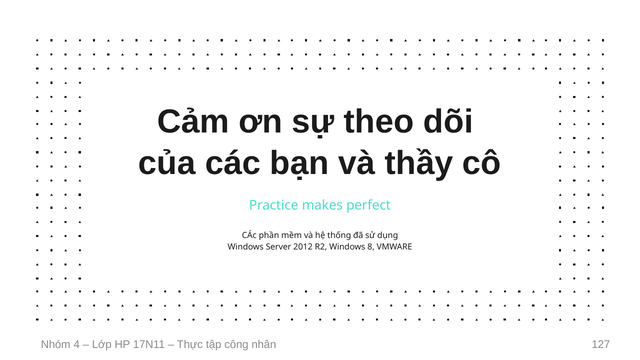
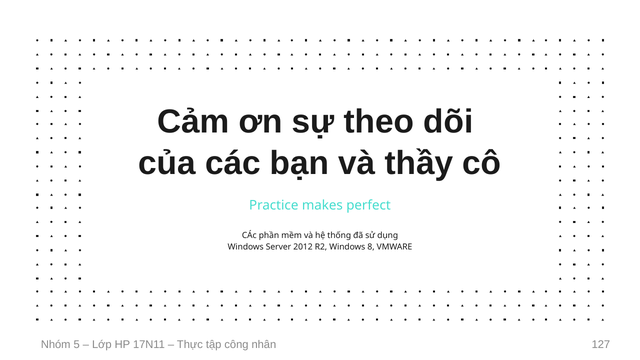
4: 4 -> 5
